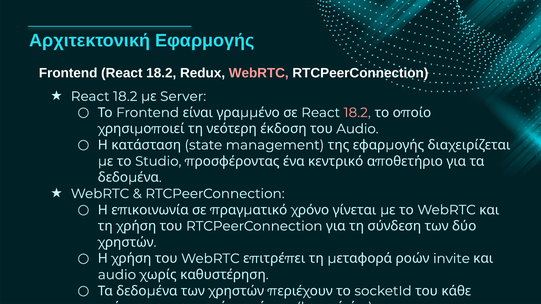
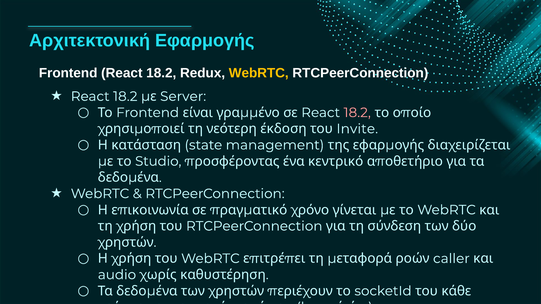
WebRTC at (259, 73) colour: pink -> yellow
Audio at (357, 129): Audio -> Invite
invite: invite -> caller
